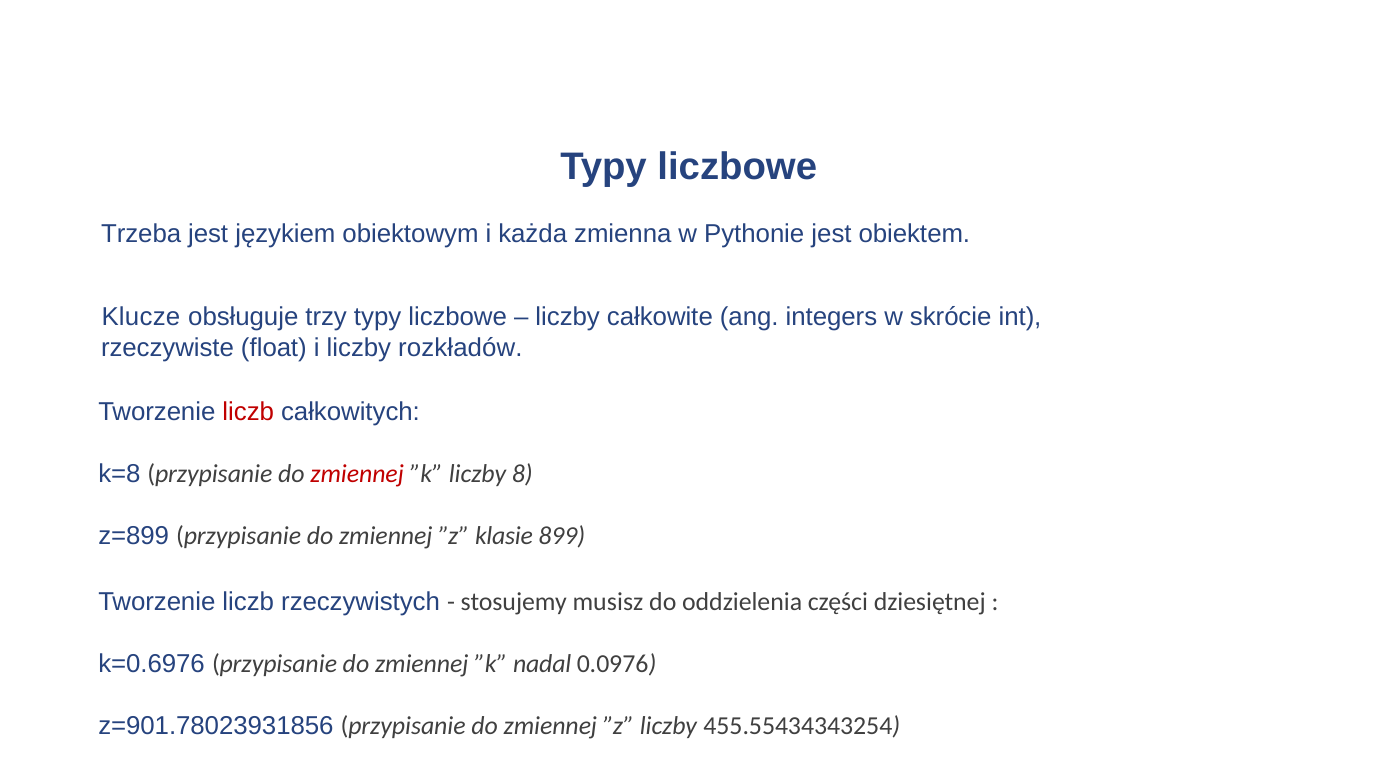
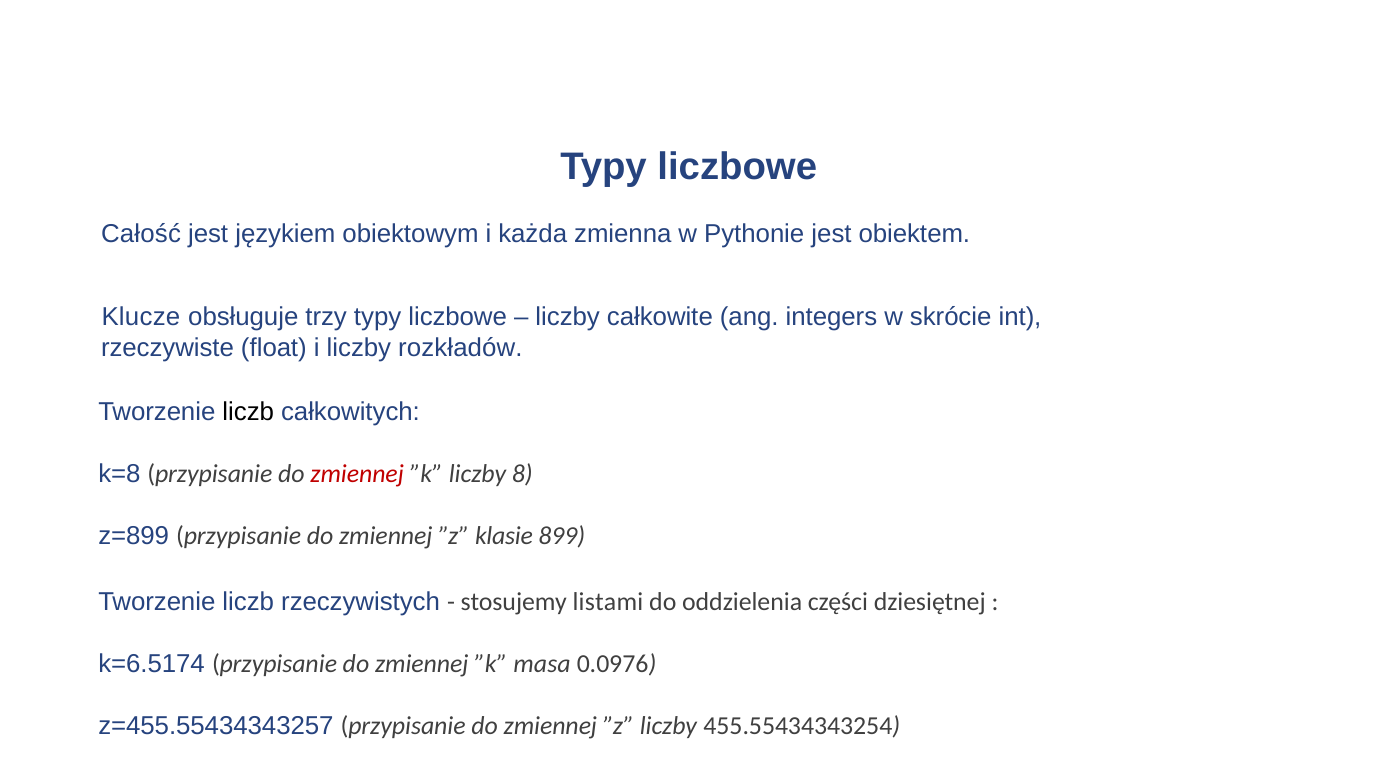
Trzeba: Trzeba -> Całość
liczb at (248, 412) colour: red -> black
musisz: musisz -> listami
k=0.6976: k=0.6976 -> k=6.5174
nadal: nadal -> masa
z=901.78023931856: z=901.78023931856 -> z=455.55434343257
